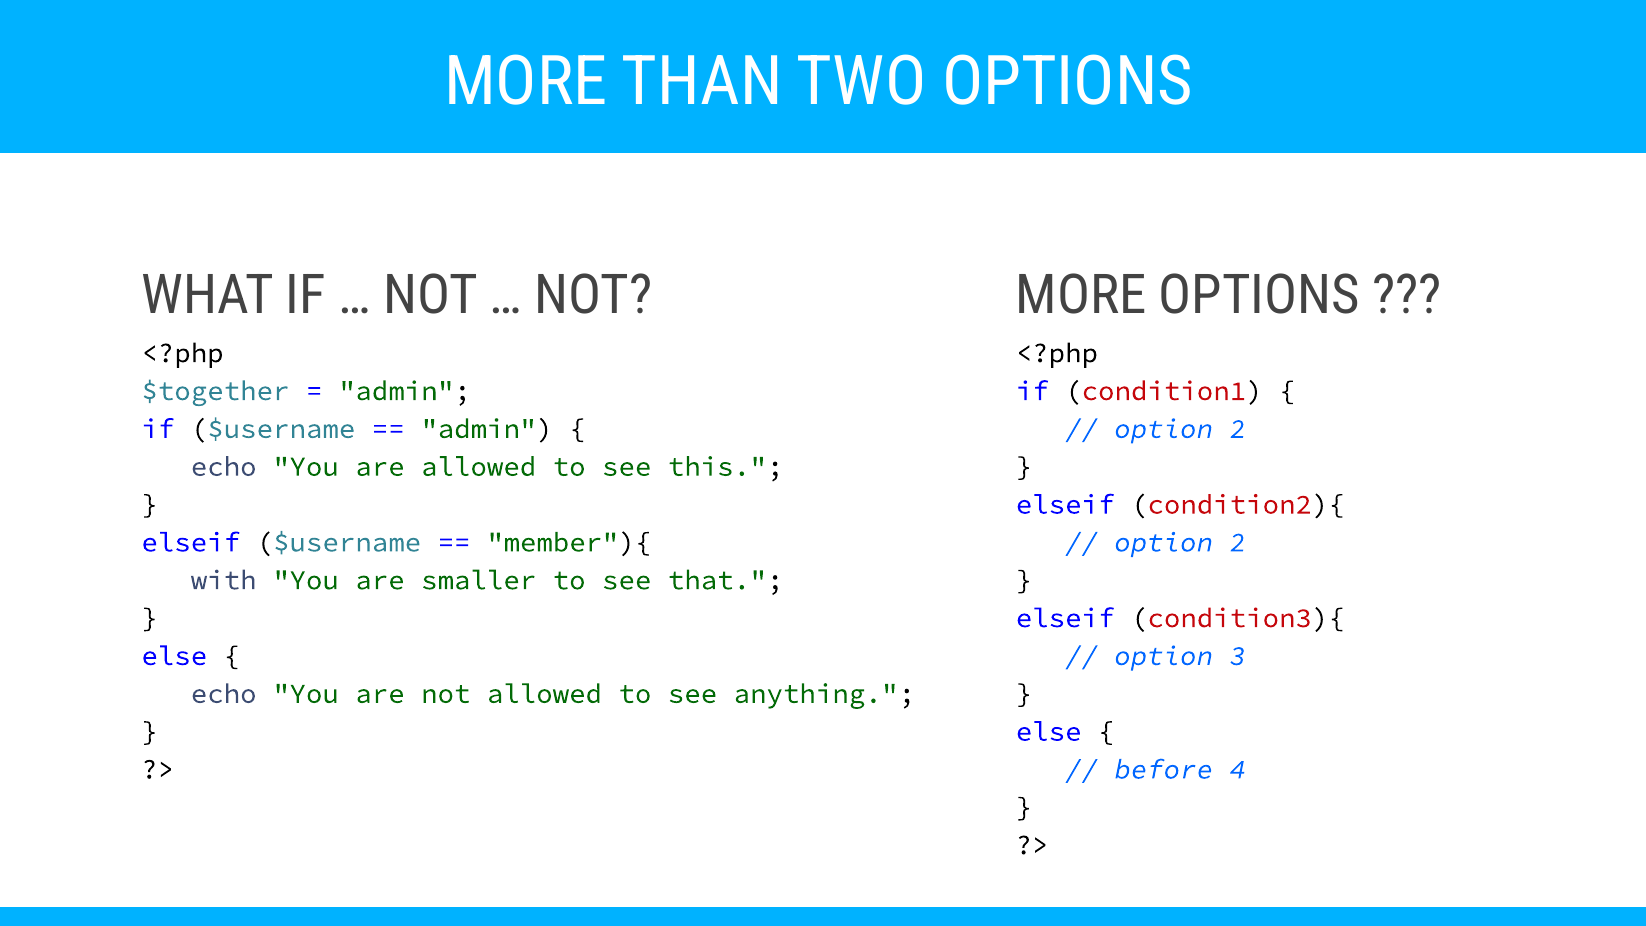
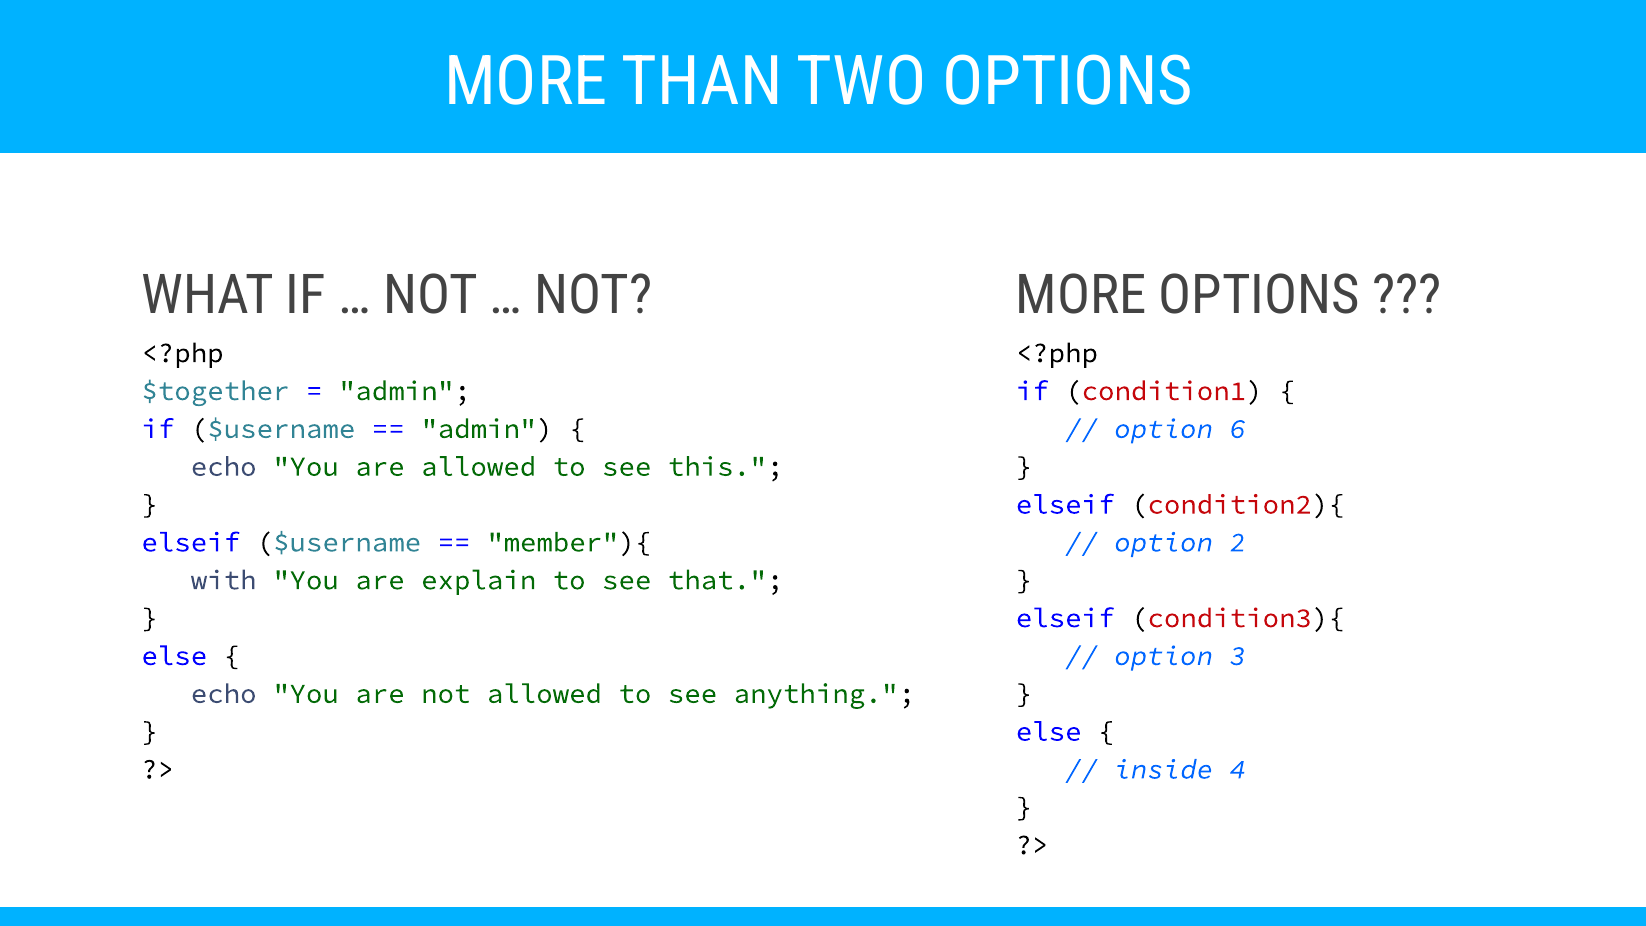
2 at (1238, 429): 2 -> 6
smaller: smaller -> explain
before: before -> inside
